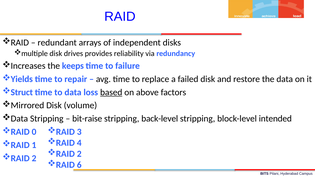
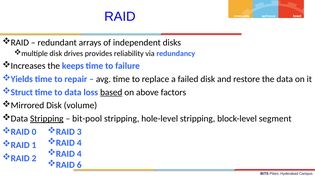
Stripping at (47, 119) underline: none -> present
bit-raise: bit-raise -> bit-pool
back-level: back-level -> hole-level
intended: intended -> segment
2 at (79, 154): 2 -> 4
